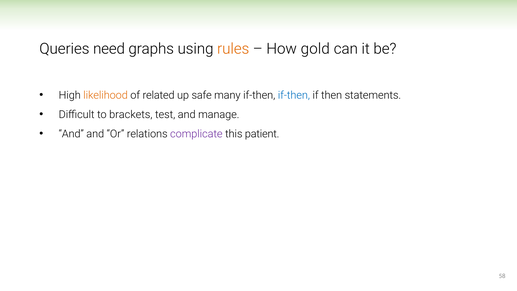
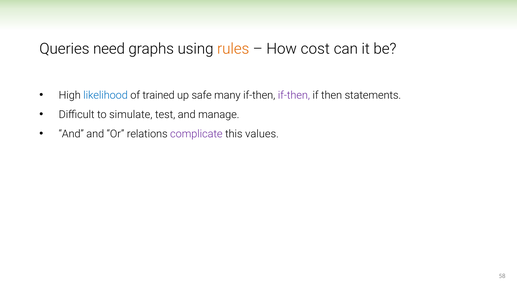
gold: gold -> cost
likelihood colour: orange -> blue
related: related -> trained
if-then at (294, 95) colour: blue -> purple
brackets: brackets -> simulate
patient: patient -> values
